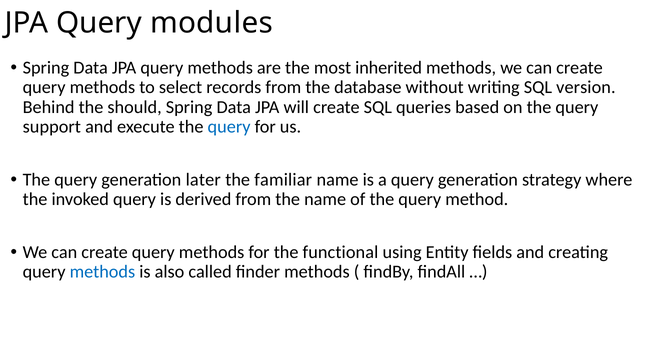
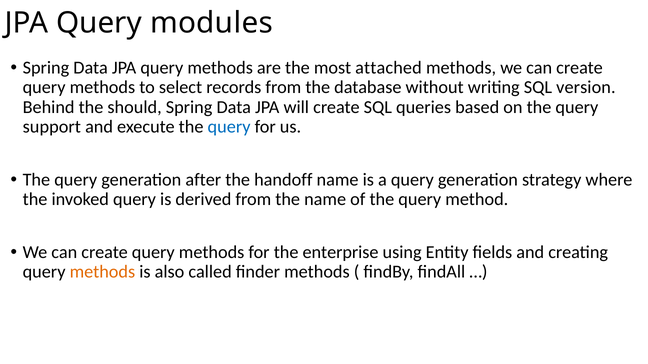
inherited: inherited -> attached
later: later -> after
familiar: familiar -> handoff
functional: functional -> enterprise
methods at (102, 272) colour: blue -> orange
